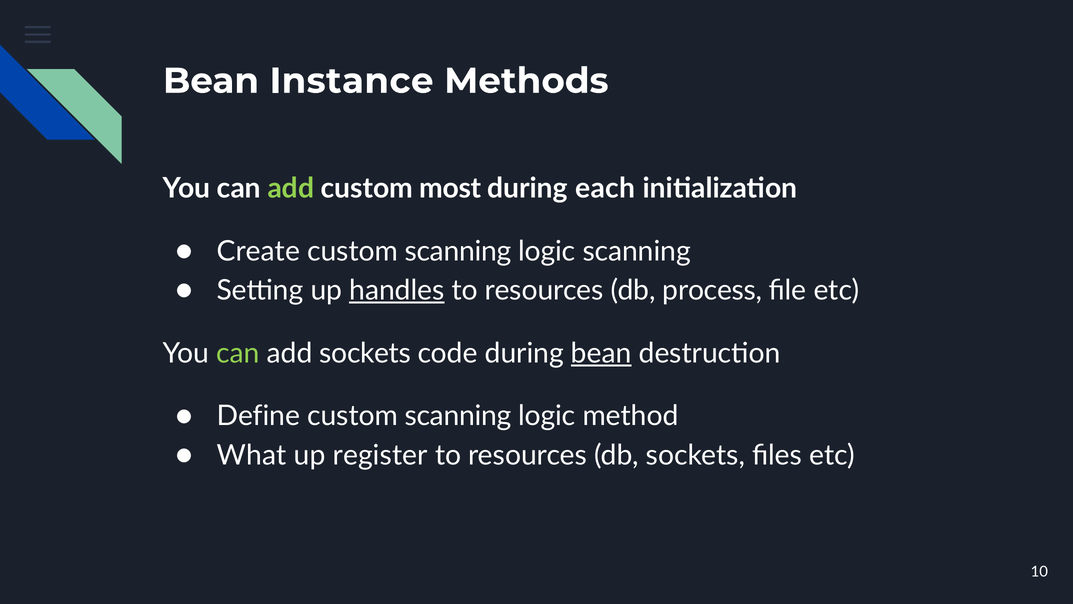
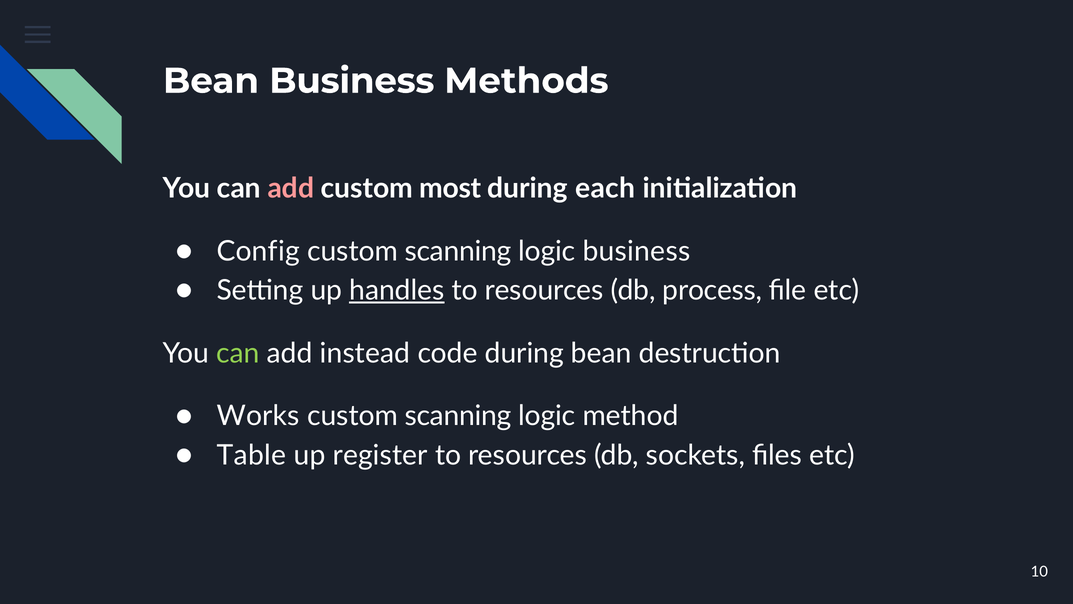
Bean Instance: Instance -> Business
add at (291, 188) colour: light green -> pink
Create: Create -> Config
logic scanning: scanning -> business
add sockets: sockets -> instead
bean at (601, 353) underline: present -> none
Define: Define -> Works
What: What -> Table
